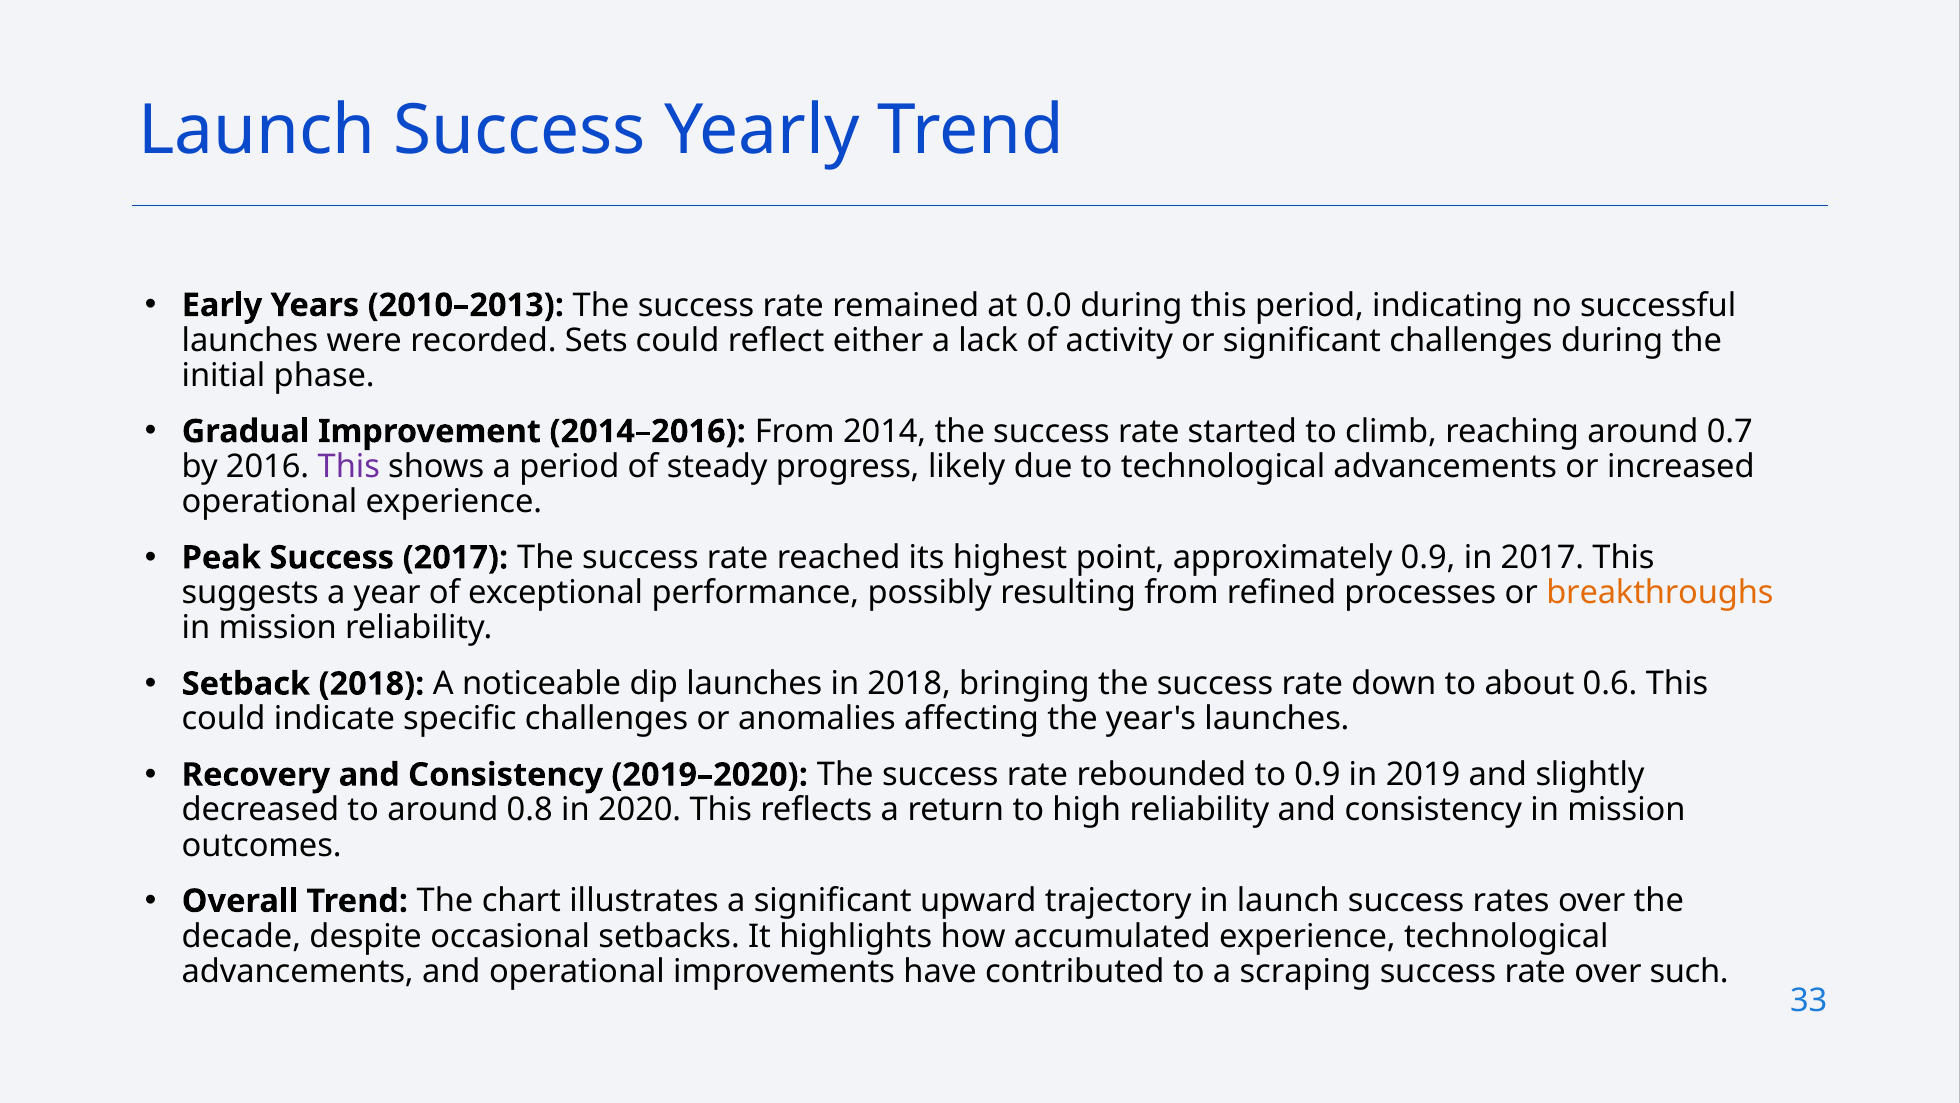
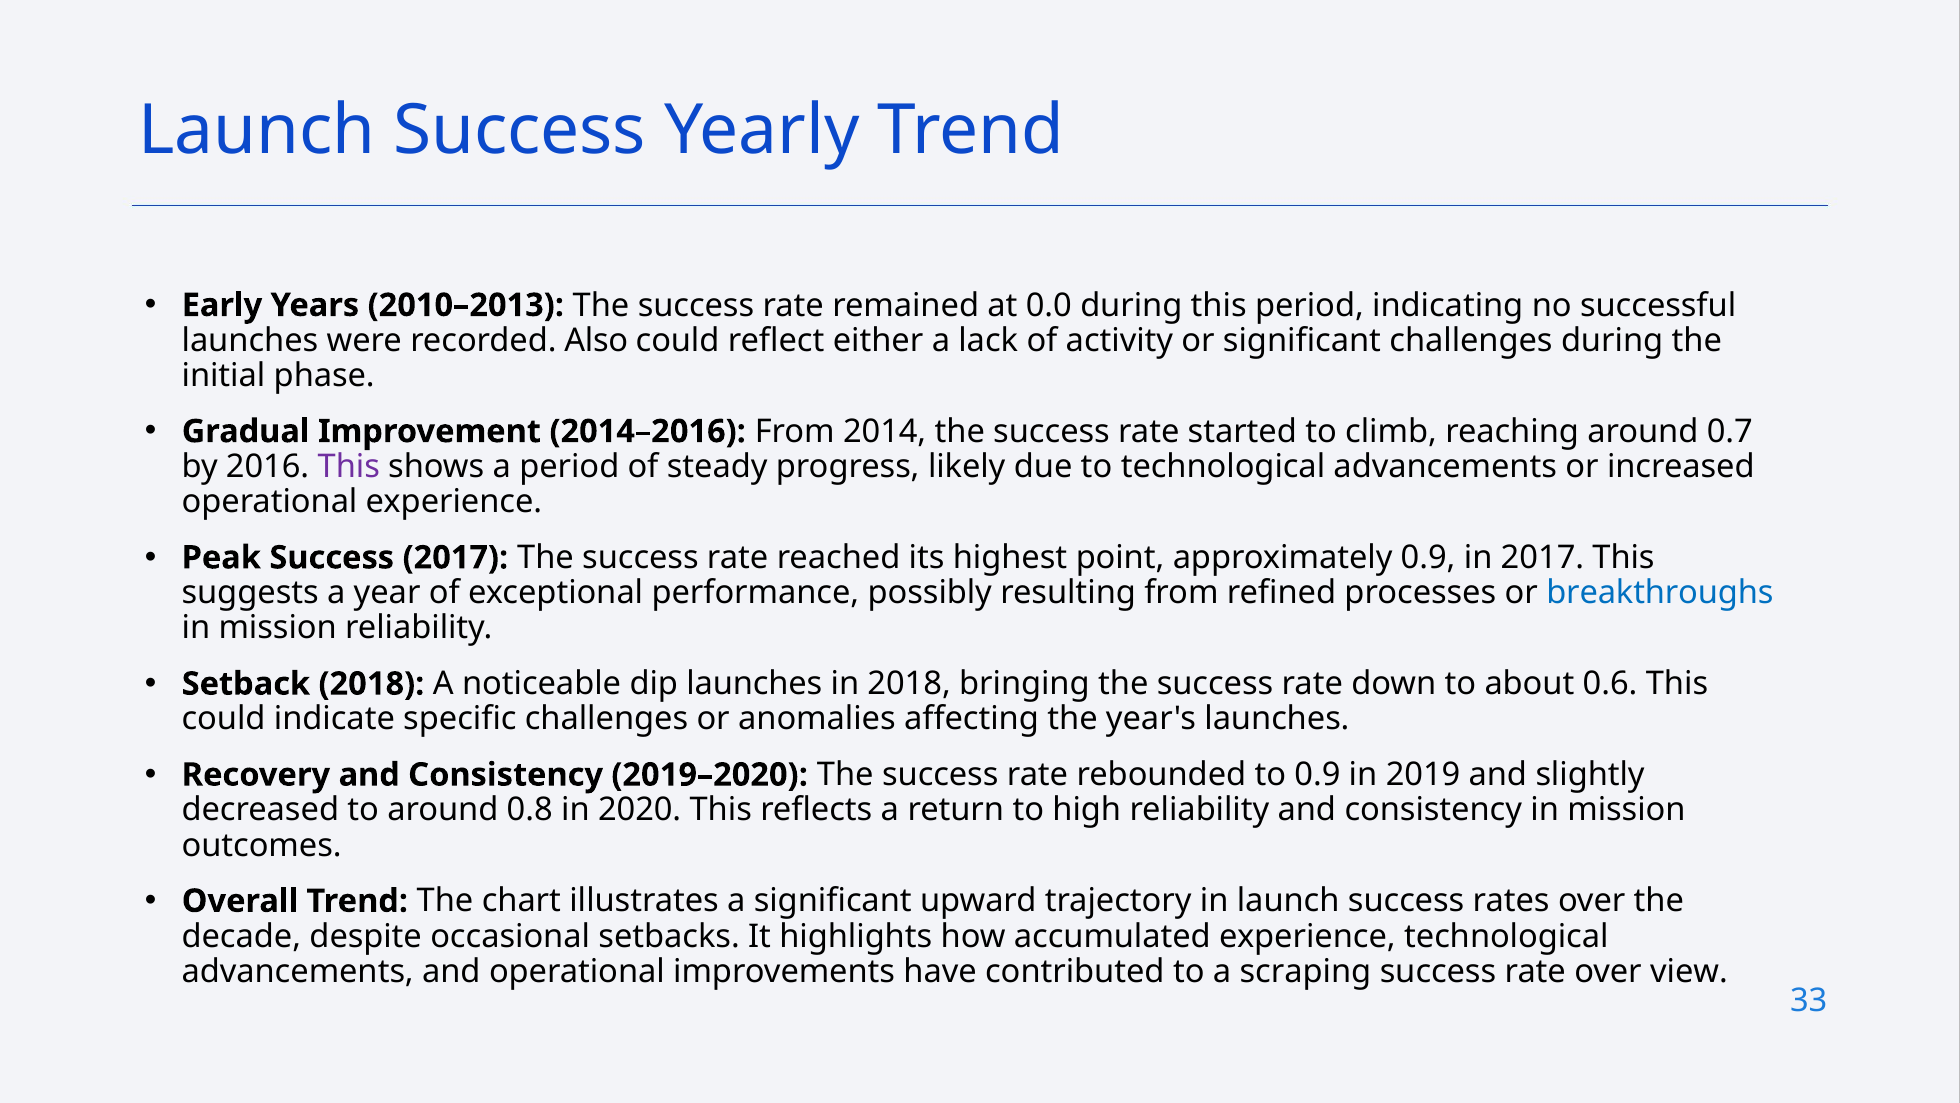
Sets: Sets -> Also
breakthroughs colour: orange -> blue
such: such -> view
